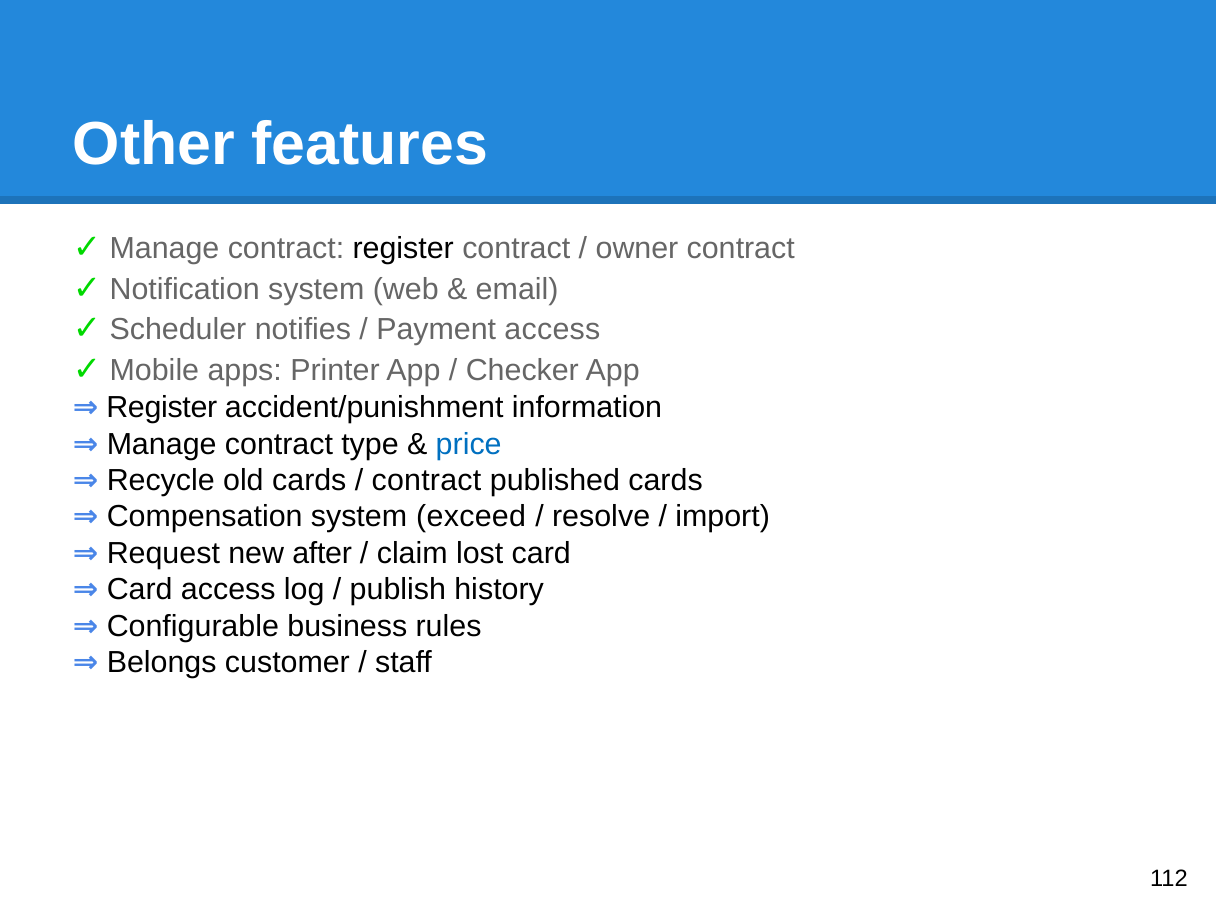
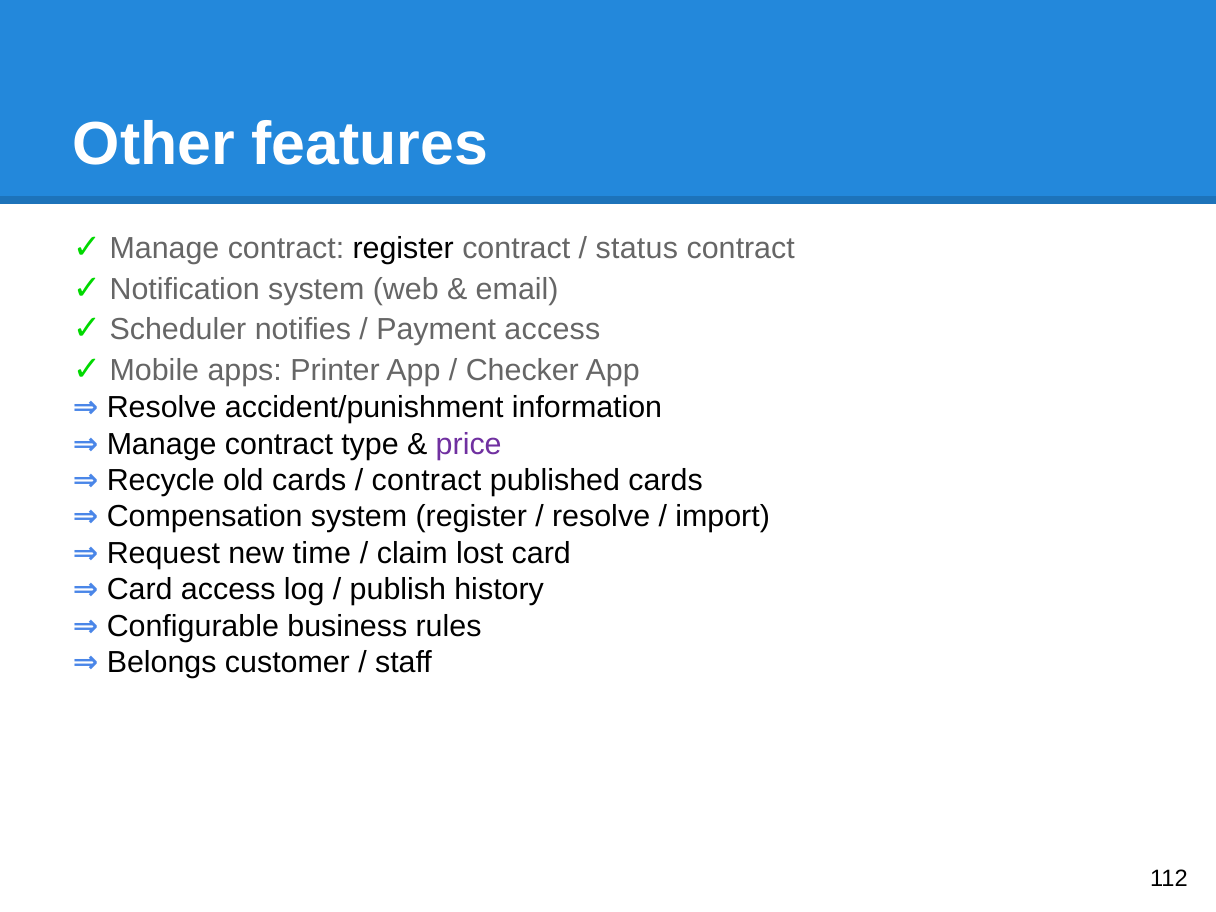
owner: owner -> status
Register at (162, 408): Register -> Resolve
price colour: blue -> purple
system exceed: exceed -> register
after: after -> time
